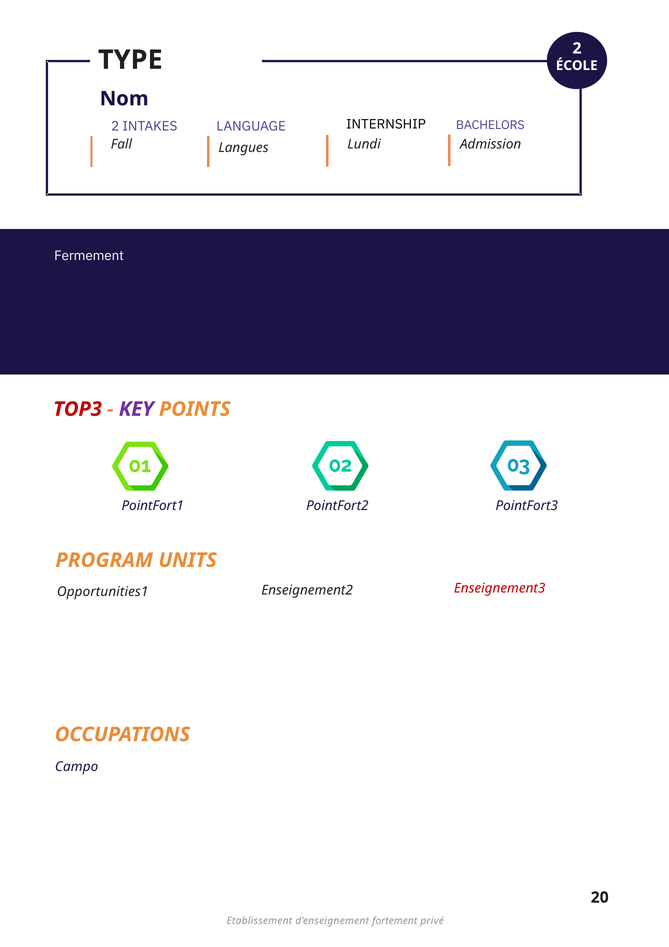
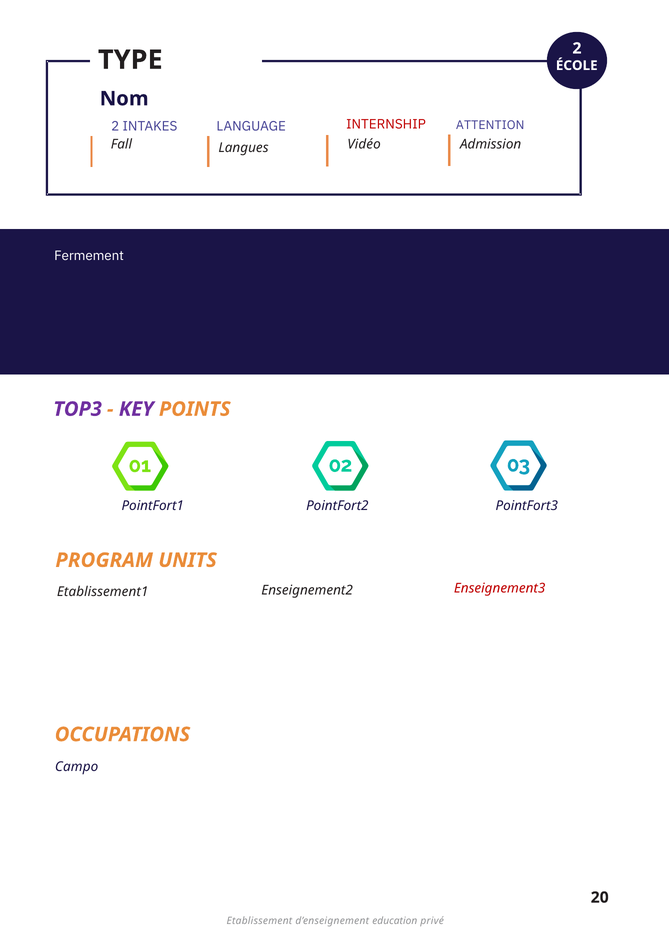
INTERNSHIP colour: black -> red
BACHELORS: BACHELORS -> ATTENTION
Lundi: Lundi -> Vidéo
TOP3 colour: red -> purple
Opportunities1: Opportunities1 -> Etablissement1
fortement: fortement -> education
